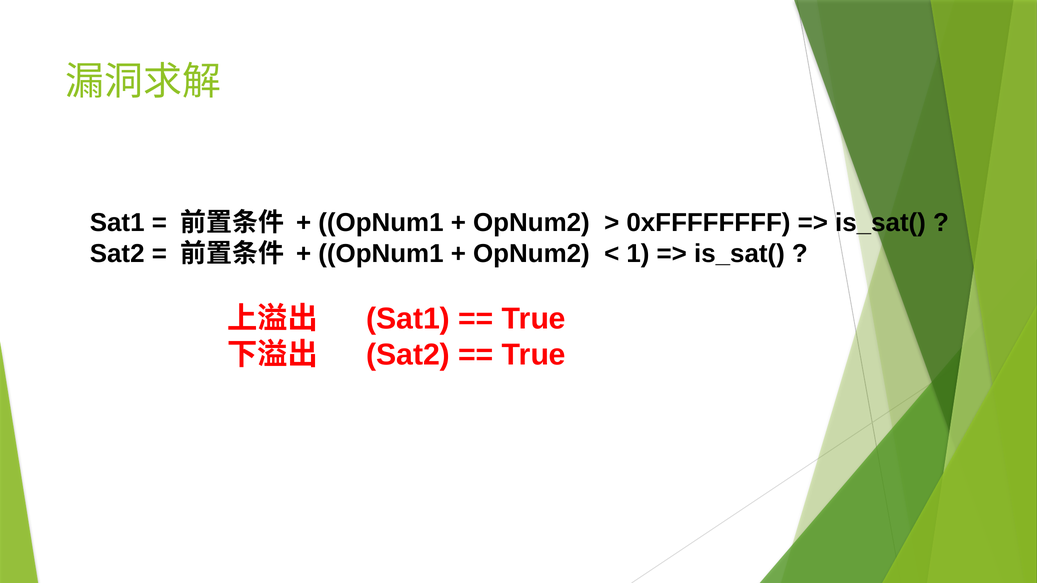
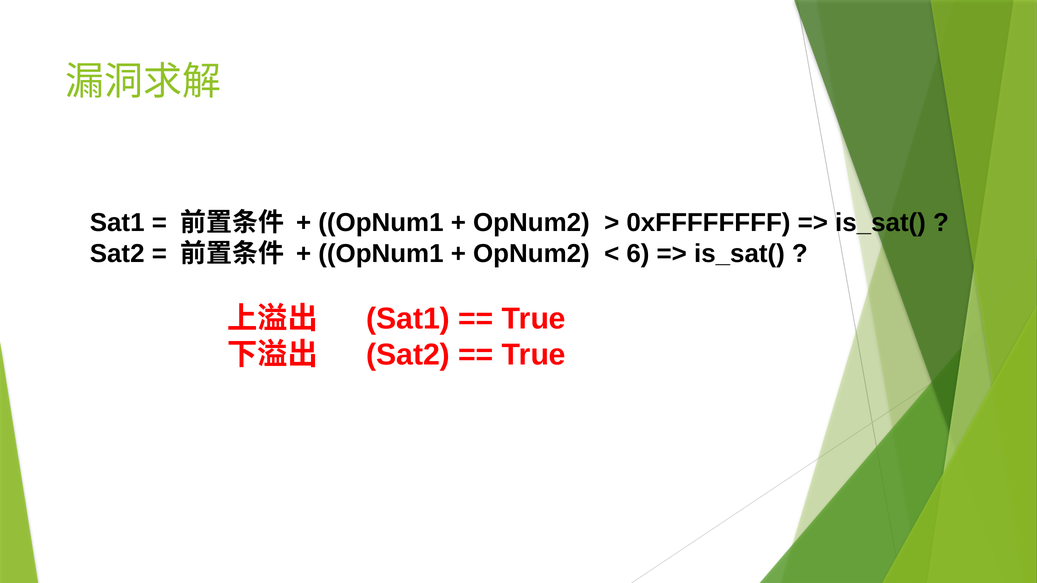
1: 1 -> 6
